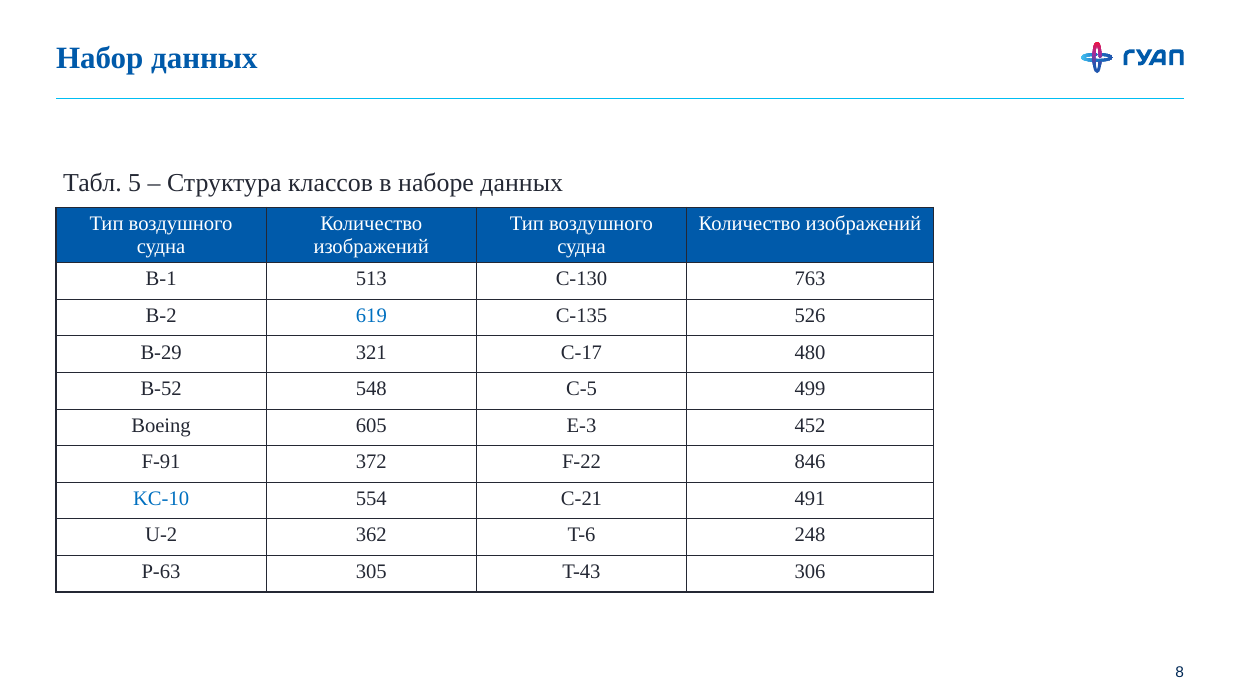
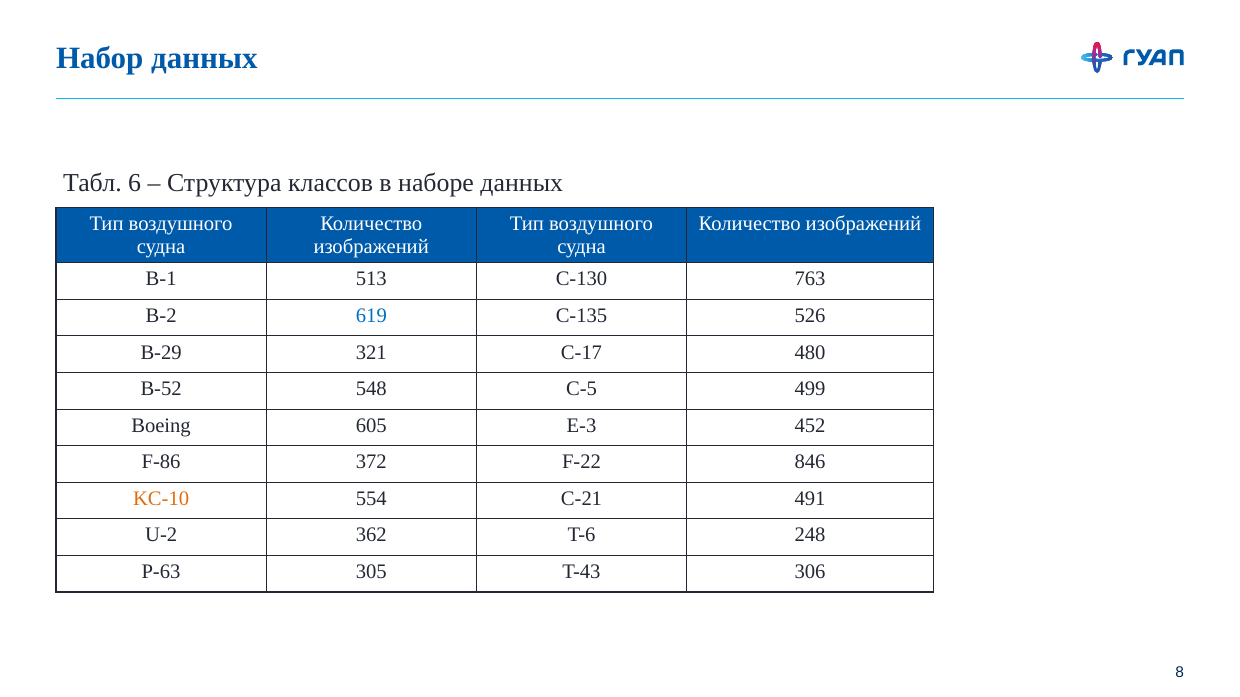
5: 5 -> 6
F-91: F-91 -> F-86
KC-10 colour: blue -> orange
